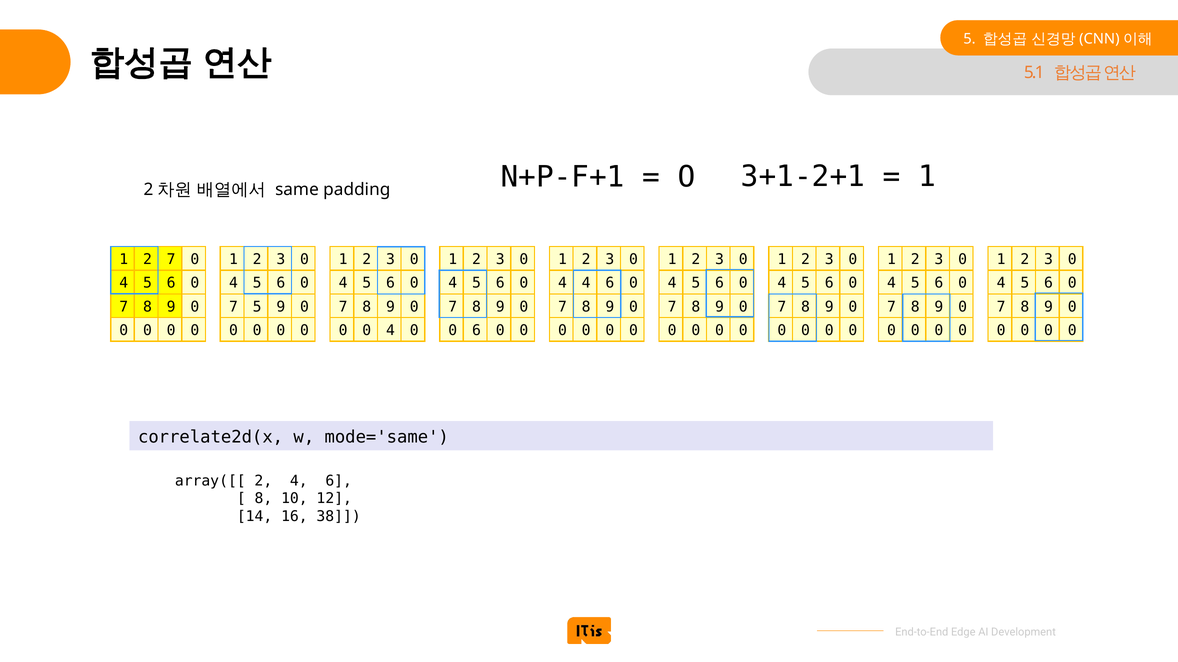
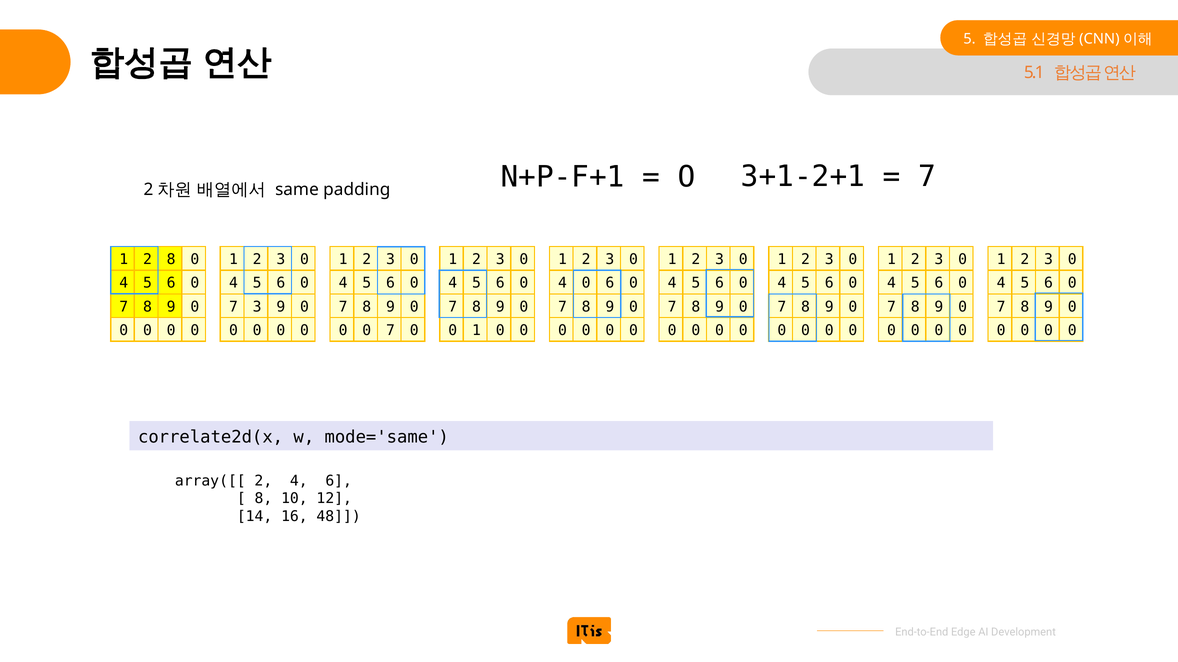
1 at (927, 177): 1 -> 7
2 7: 7 -> 8
4 4: 4 -> 0
7 5: 5 -> 3
0 4: 4 -> 7
6 at (477, 331): 6 -> 1
38: 38 -> 48
